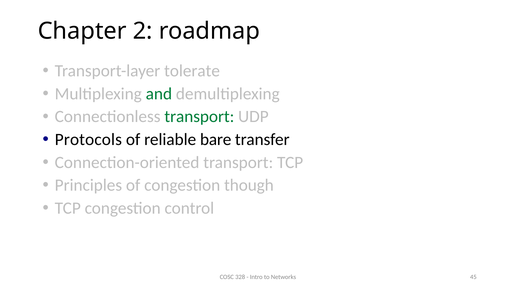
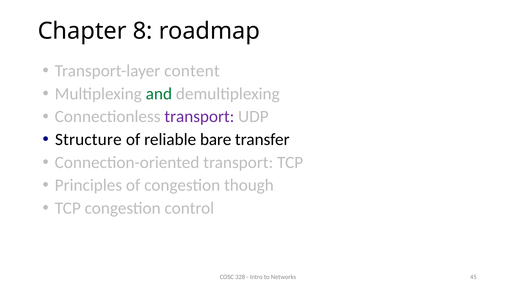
2: 2 -> 8
tolerate: tolerate -> content
transport at (199, 117) colour: green -> purple
Protocols: Protocols -> Structure
